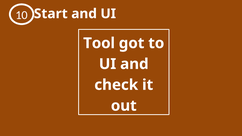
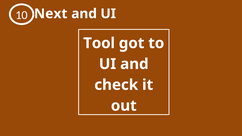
Start: Start -> Next
